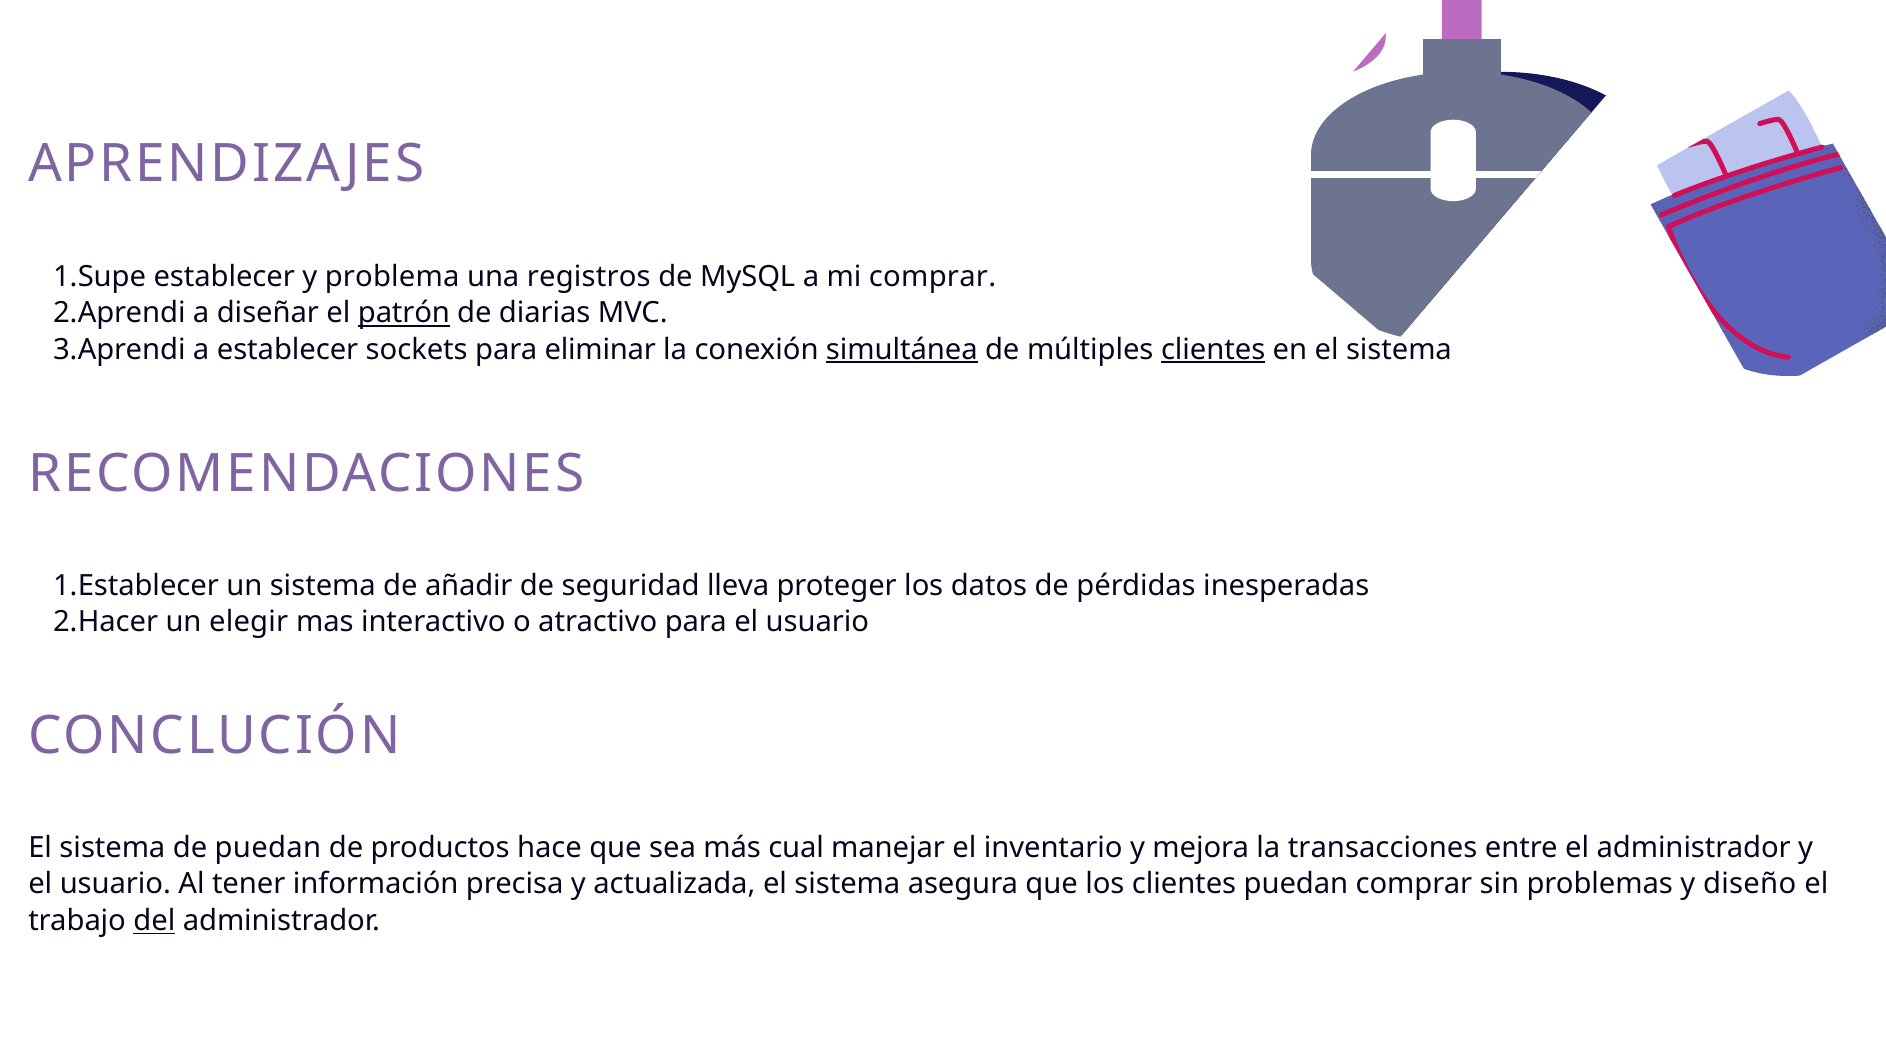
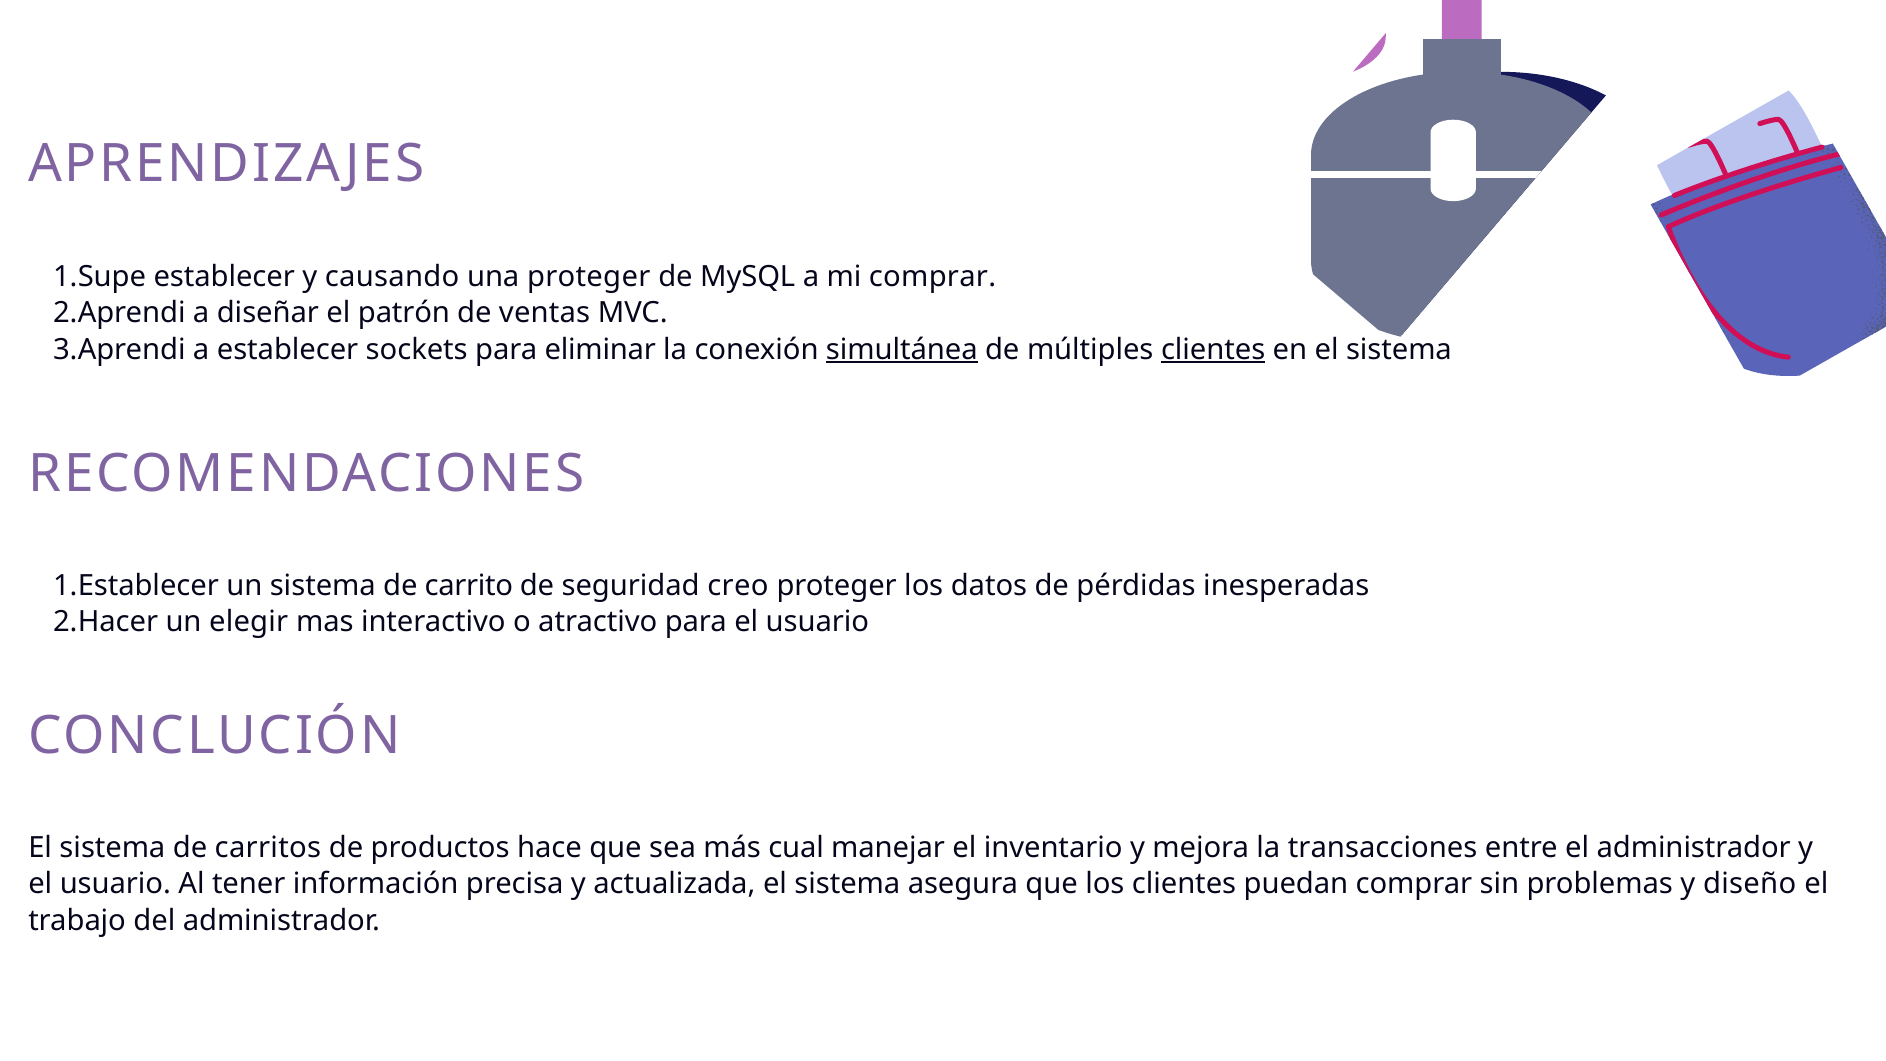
problema: problema -> causando
una registros: registros -> proteger
patrón underline: present -> none
diarias: diarias -> ventas
añadir: añadir -> carrito
lleva: lleva -> creo
de puedan: puedan -> carritos
del underline: present -> none
